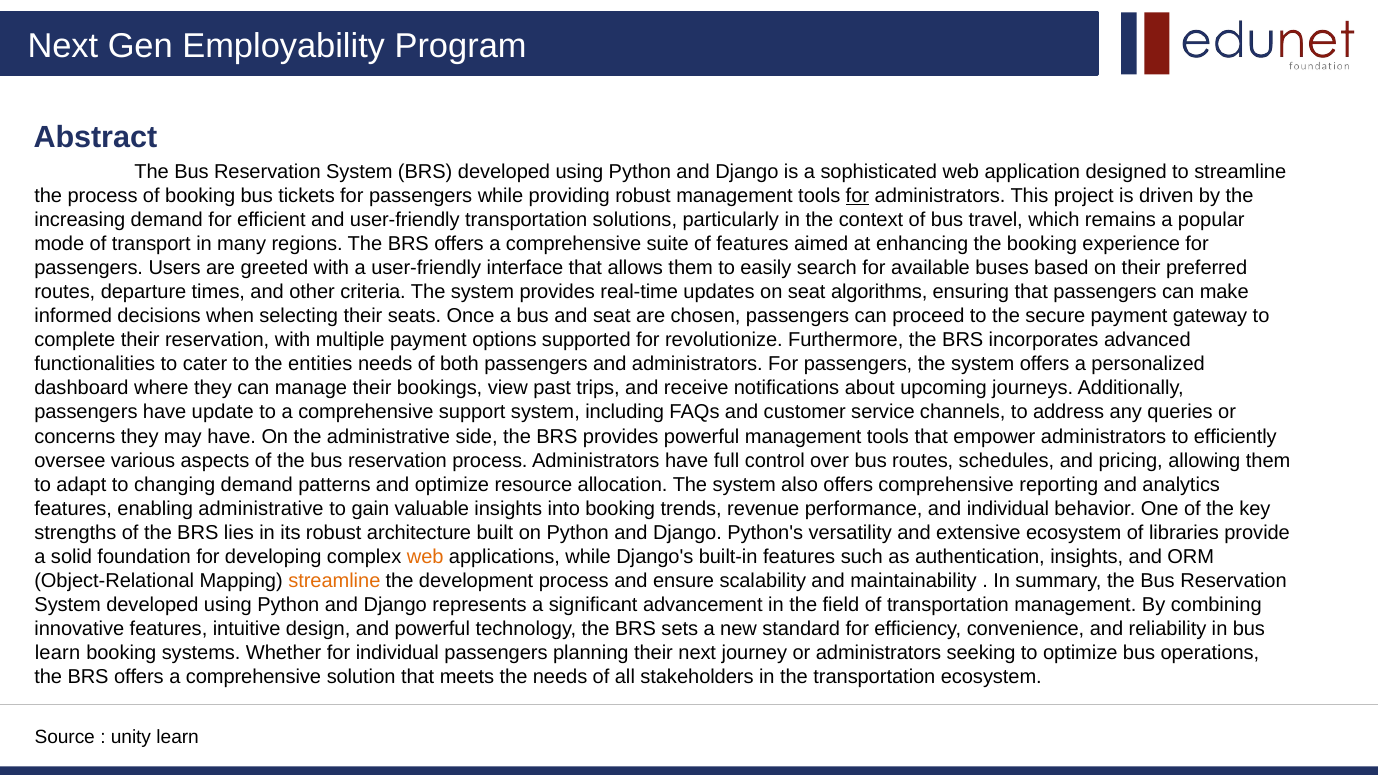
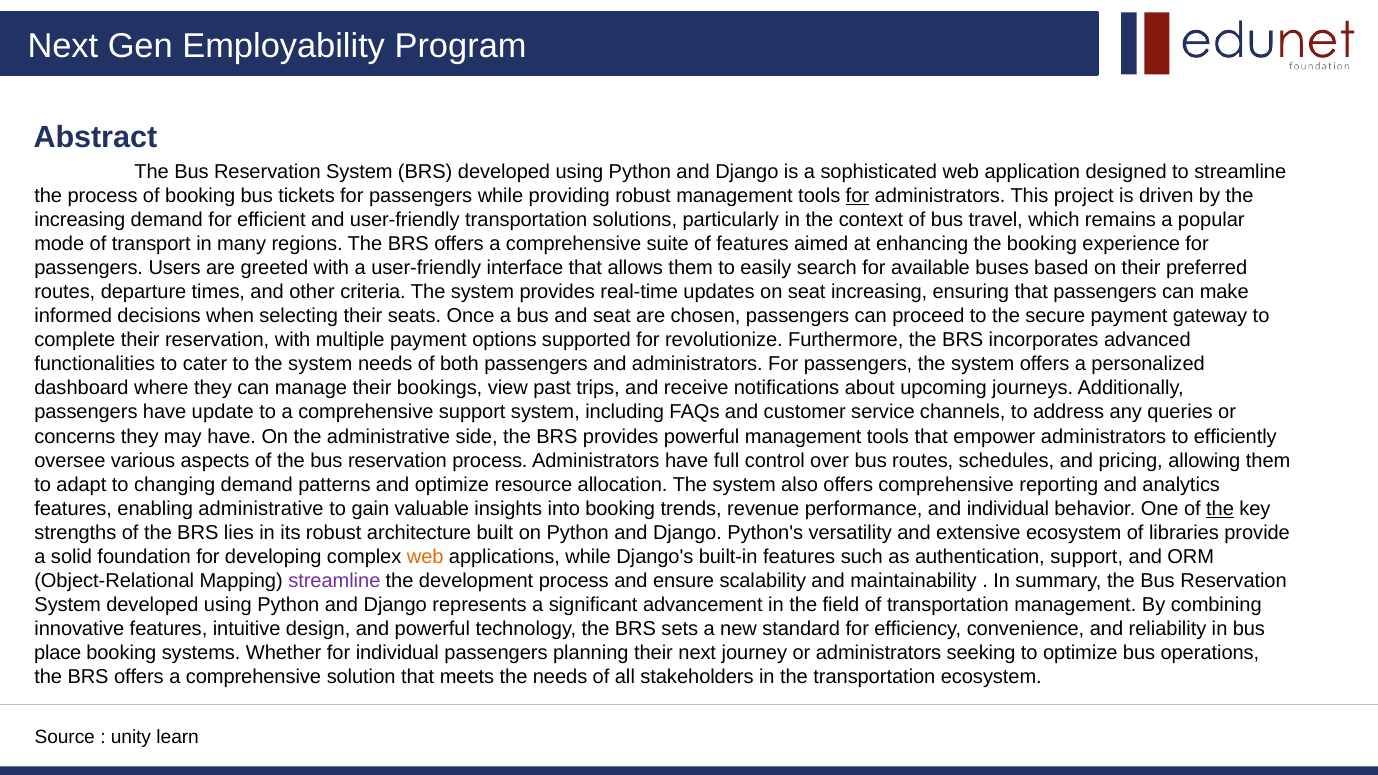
seat algorithms: algorithms -> increasing
to the entities: entities -> system
the at (1220, 509) underline: none -> present
authentication insights: insights -> support
streamline at (334, 581) colour: orange -> purple
learn at (58, 653): learn -> place
